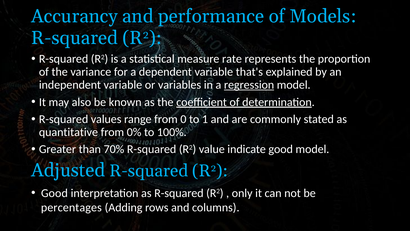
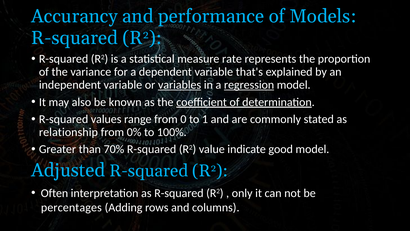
variables underline: none -> present
quantitative: quantitative -> relationship
Good at (54, 193): Good -> Often
